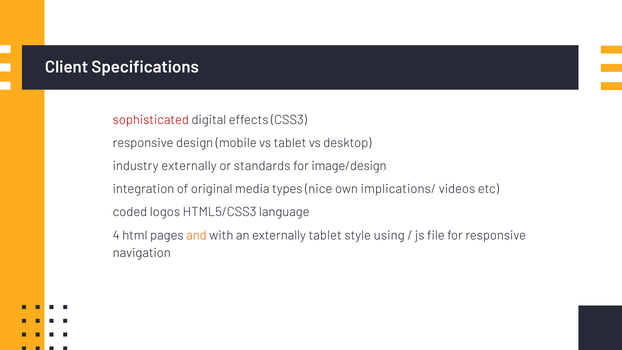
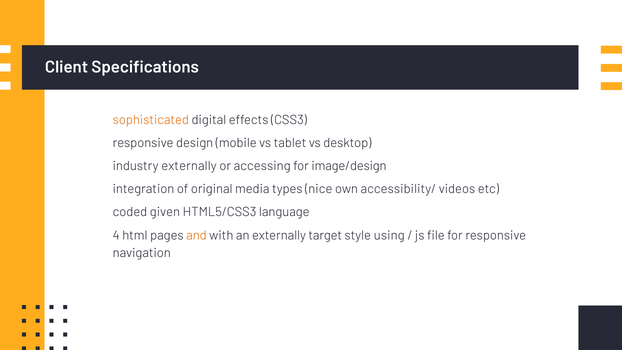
sophisticated colour: red -> orange
standards: standards -> accessing
implications/: implications/ -> accessibility/
logos: logos -> given
externally tablet: tablet -> target
